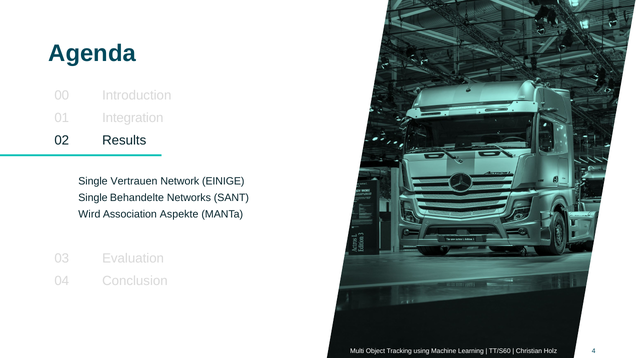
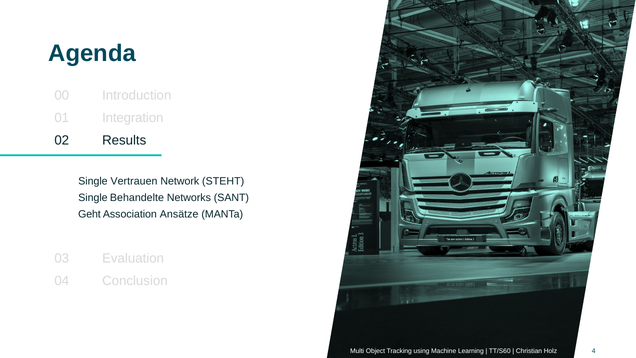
EINIGE: EINIGE -> STEHT
Wird: Wird -> Geht
Aspekte: Aspekte -> Ansätze
